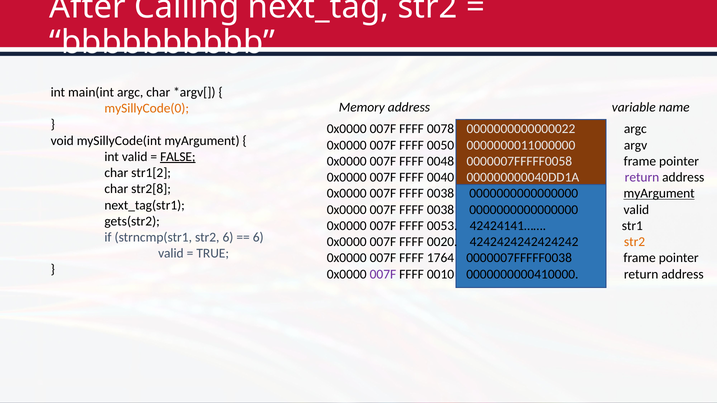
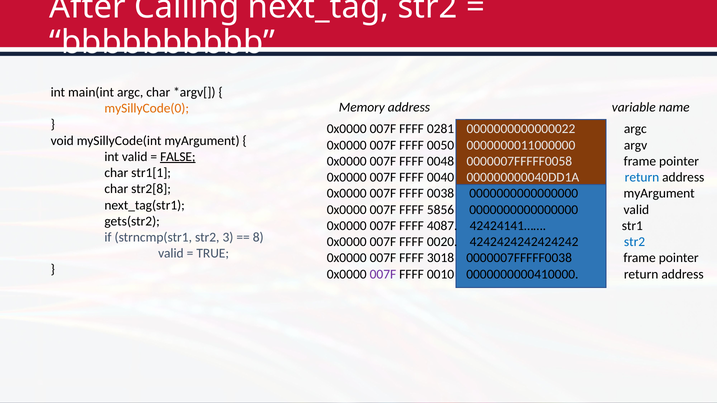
0078: 0078 -> 0281
str1[2: str1[2 -> str1[1
return at (642, 178) colour: purple -> blue
myArgument at (659, 194) underline: present -> none
0038 at (441, 210): 0038 -> 5856
0053: 0053 -> 4087
str2 6: 6 -> 3
6 at (258, 238): 6 -> 8
str2 at (635, 242) colour: orange -> blue
1764: 1764 -> 3018
